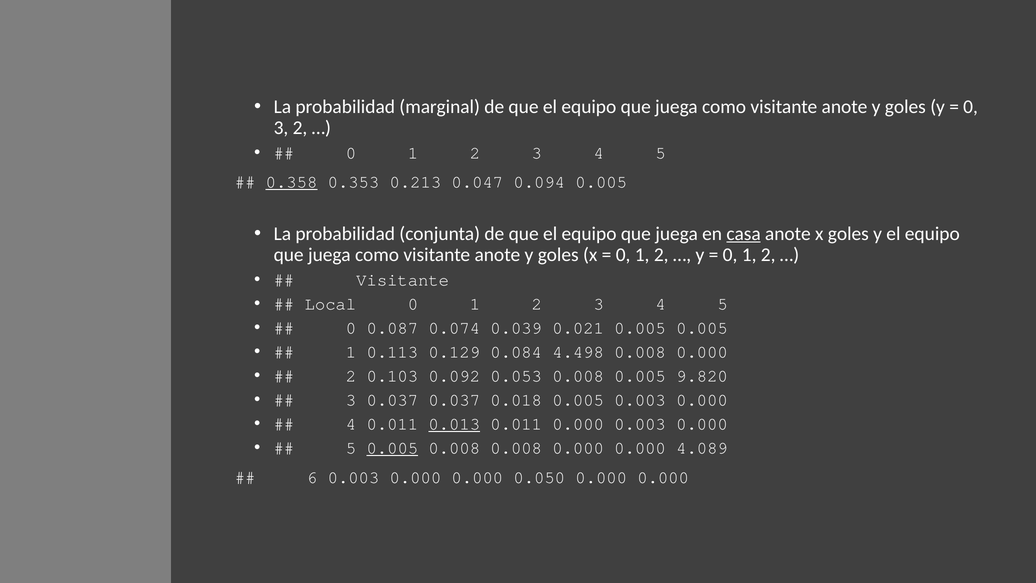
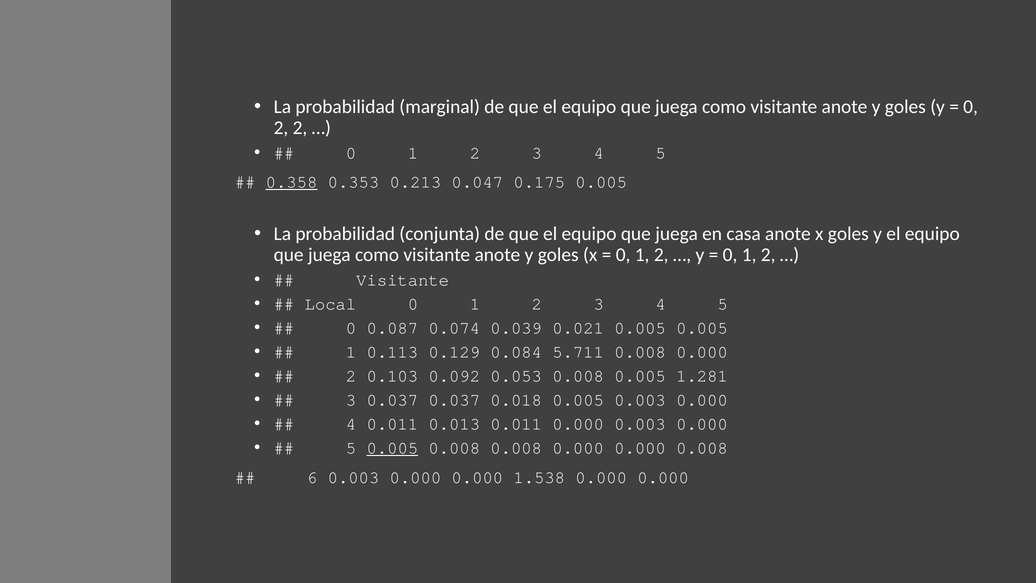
3 at (281, 128): 3 -> 2
0.094: 0.094 -> 0.175
casa underline: present -> none
4.498: 4.498 -> 5.711
9.820: 9.820 -> 1.281
0.013 underline: present -> none
0.000 4.089: 4.089 -> 0.008
0.050: 0.050 -> 1.538
